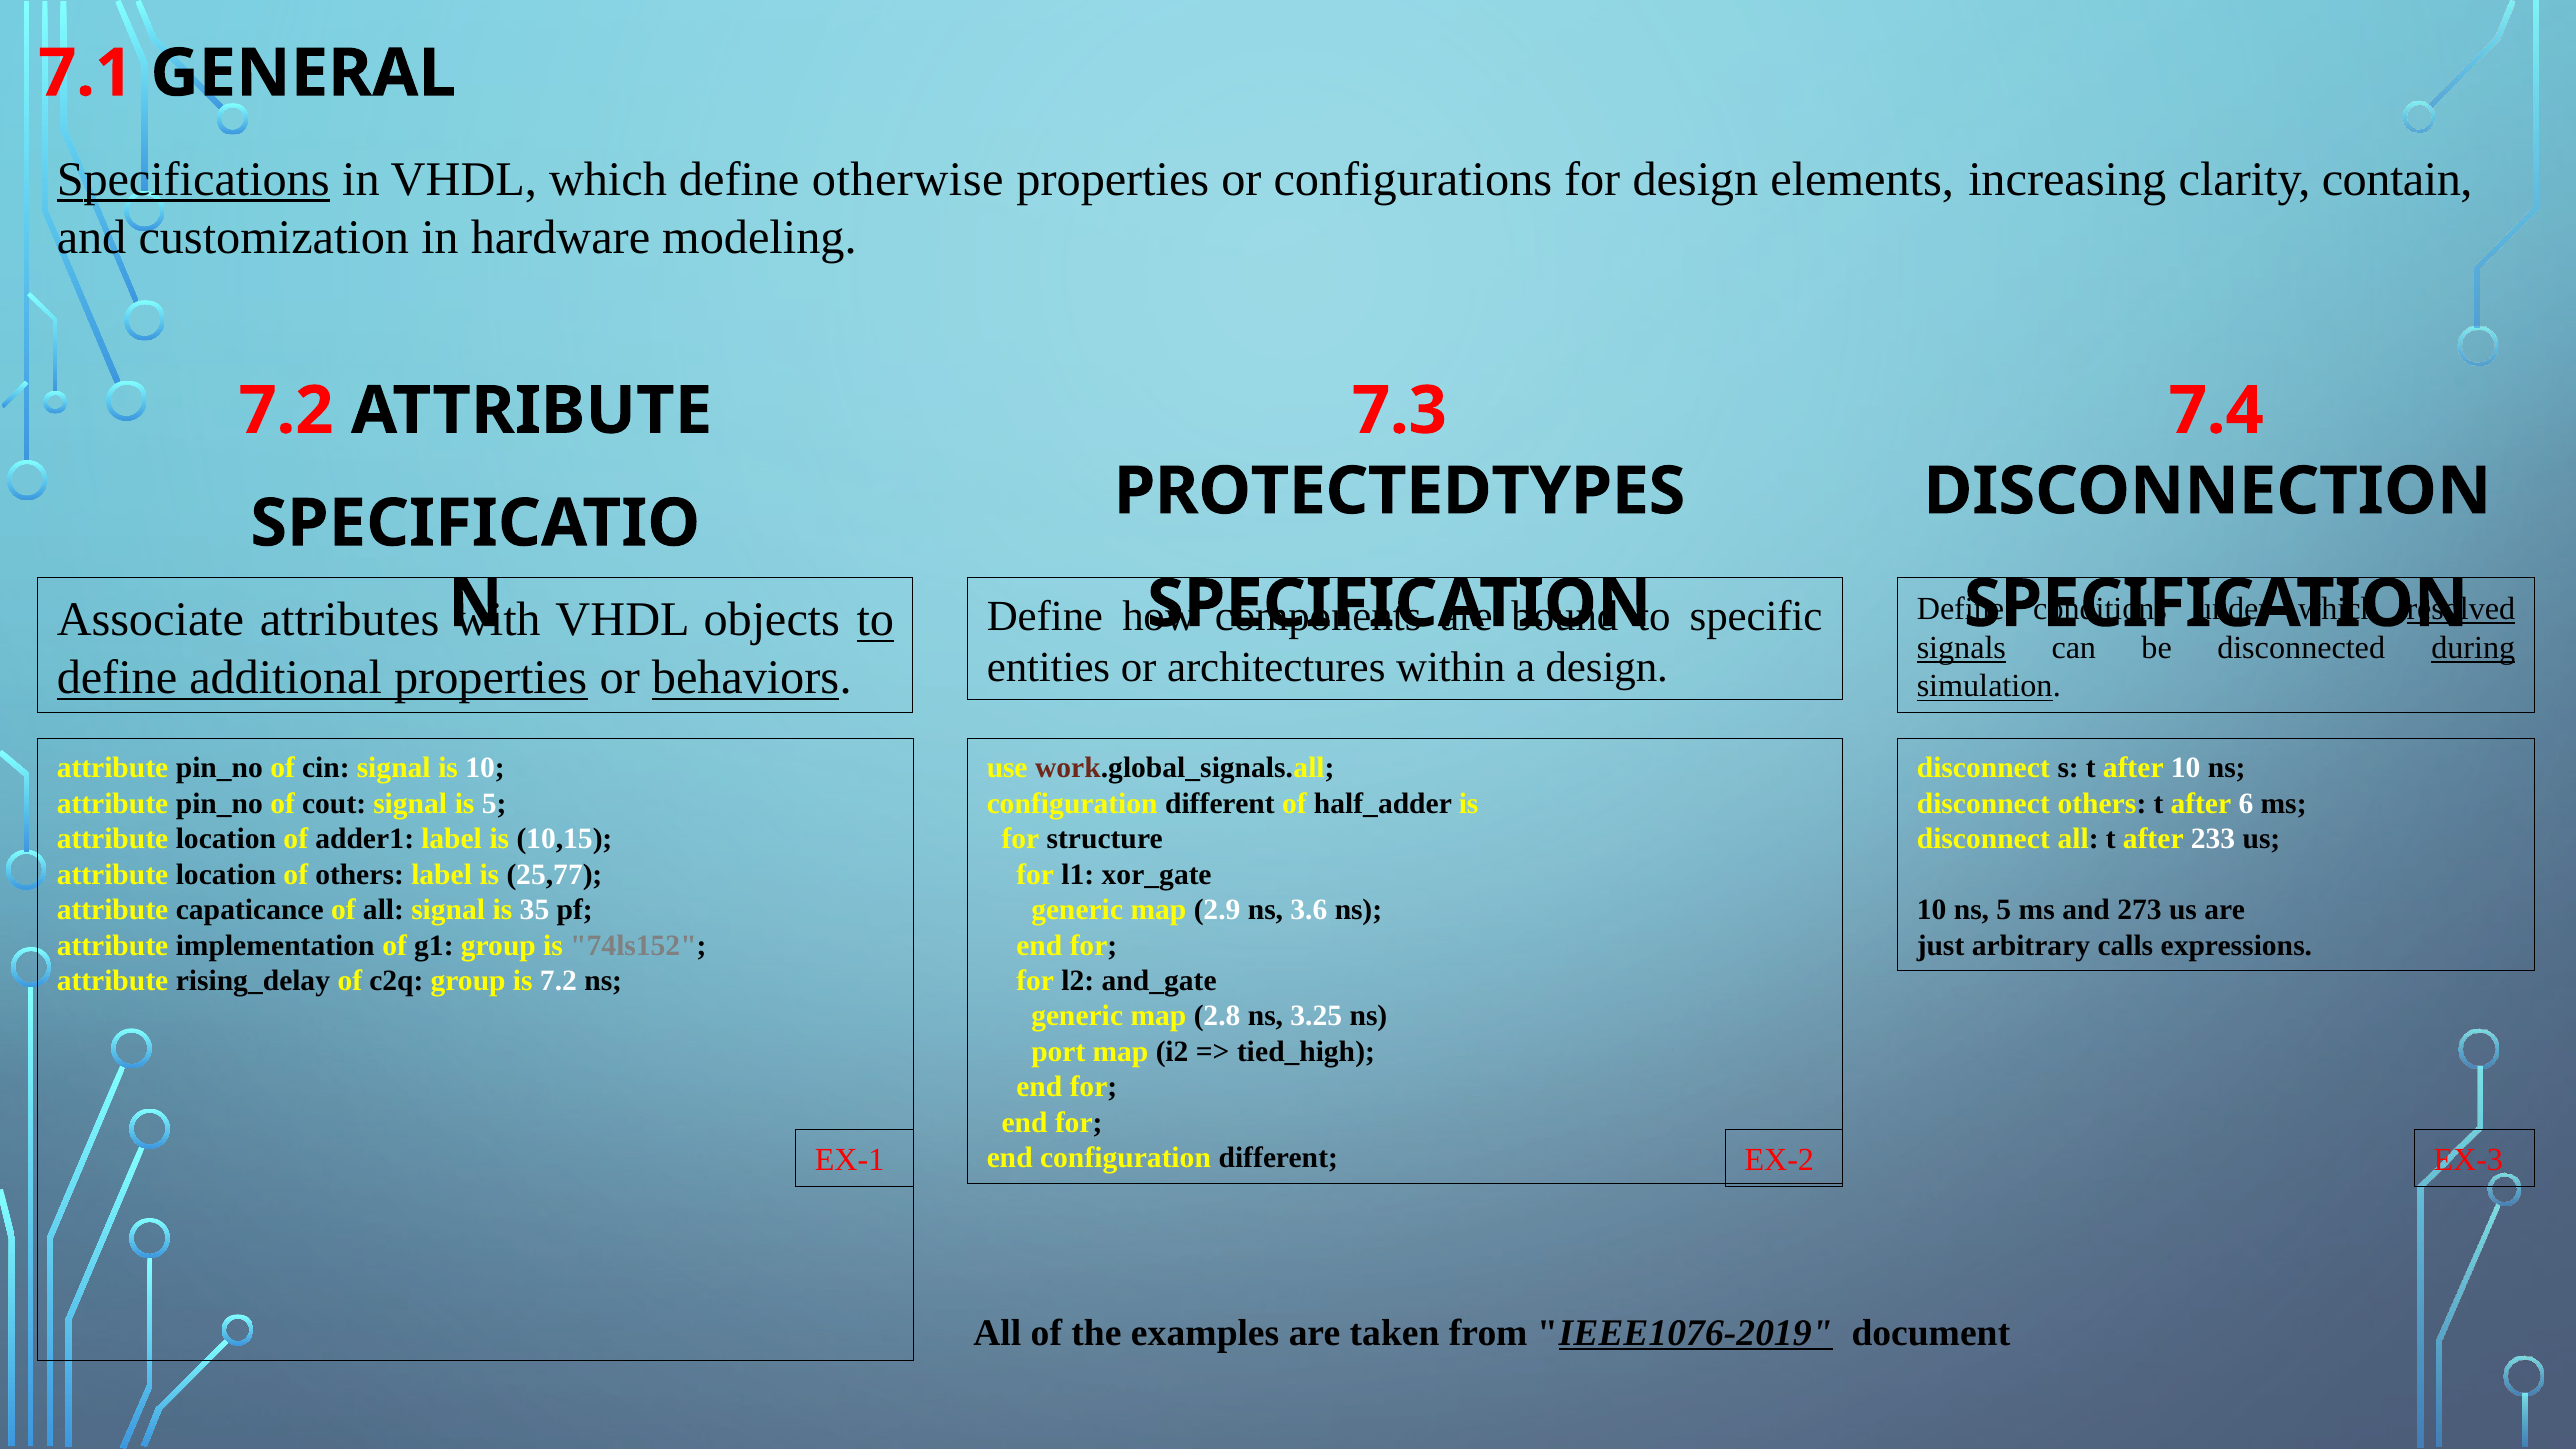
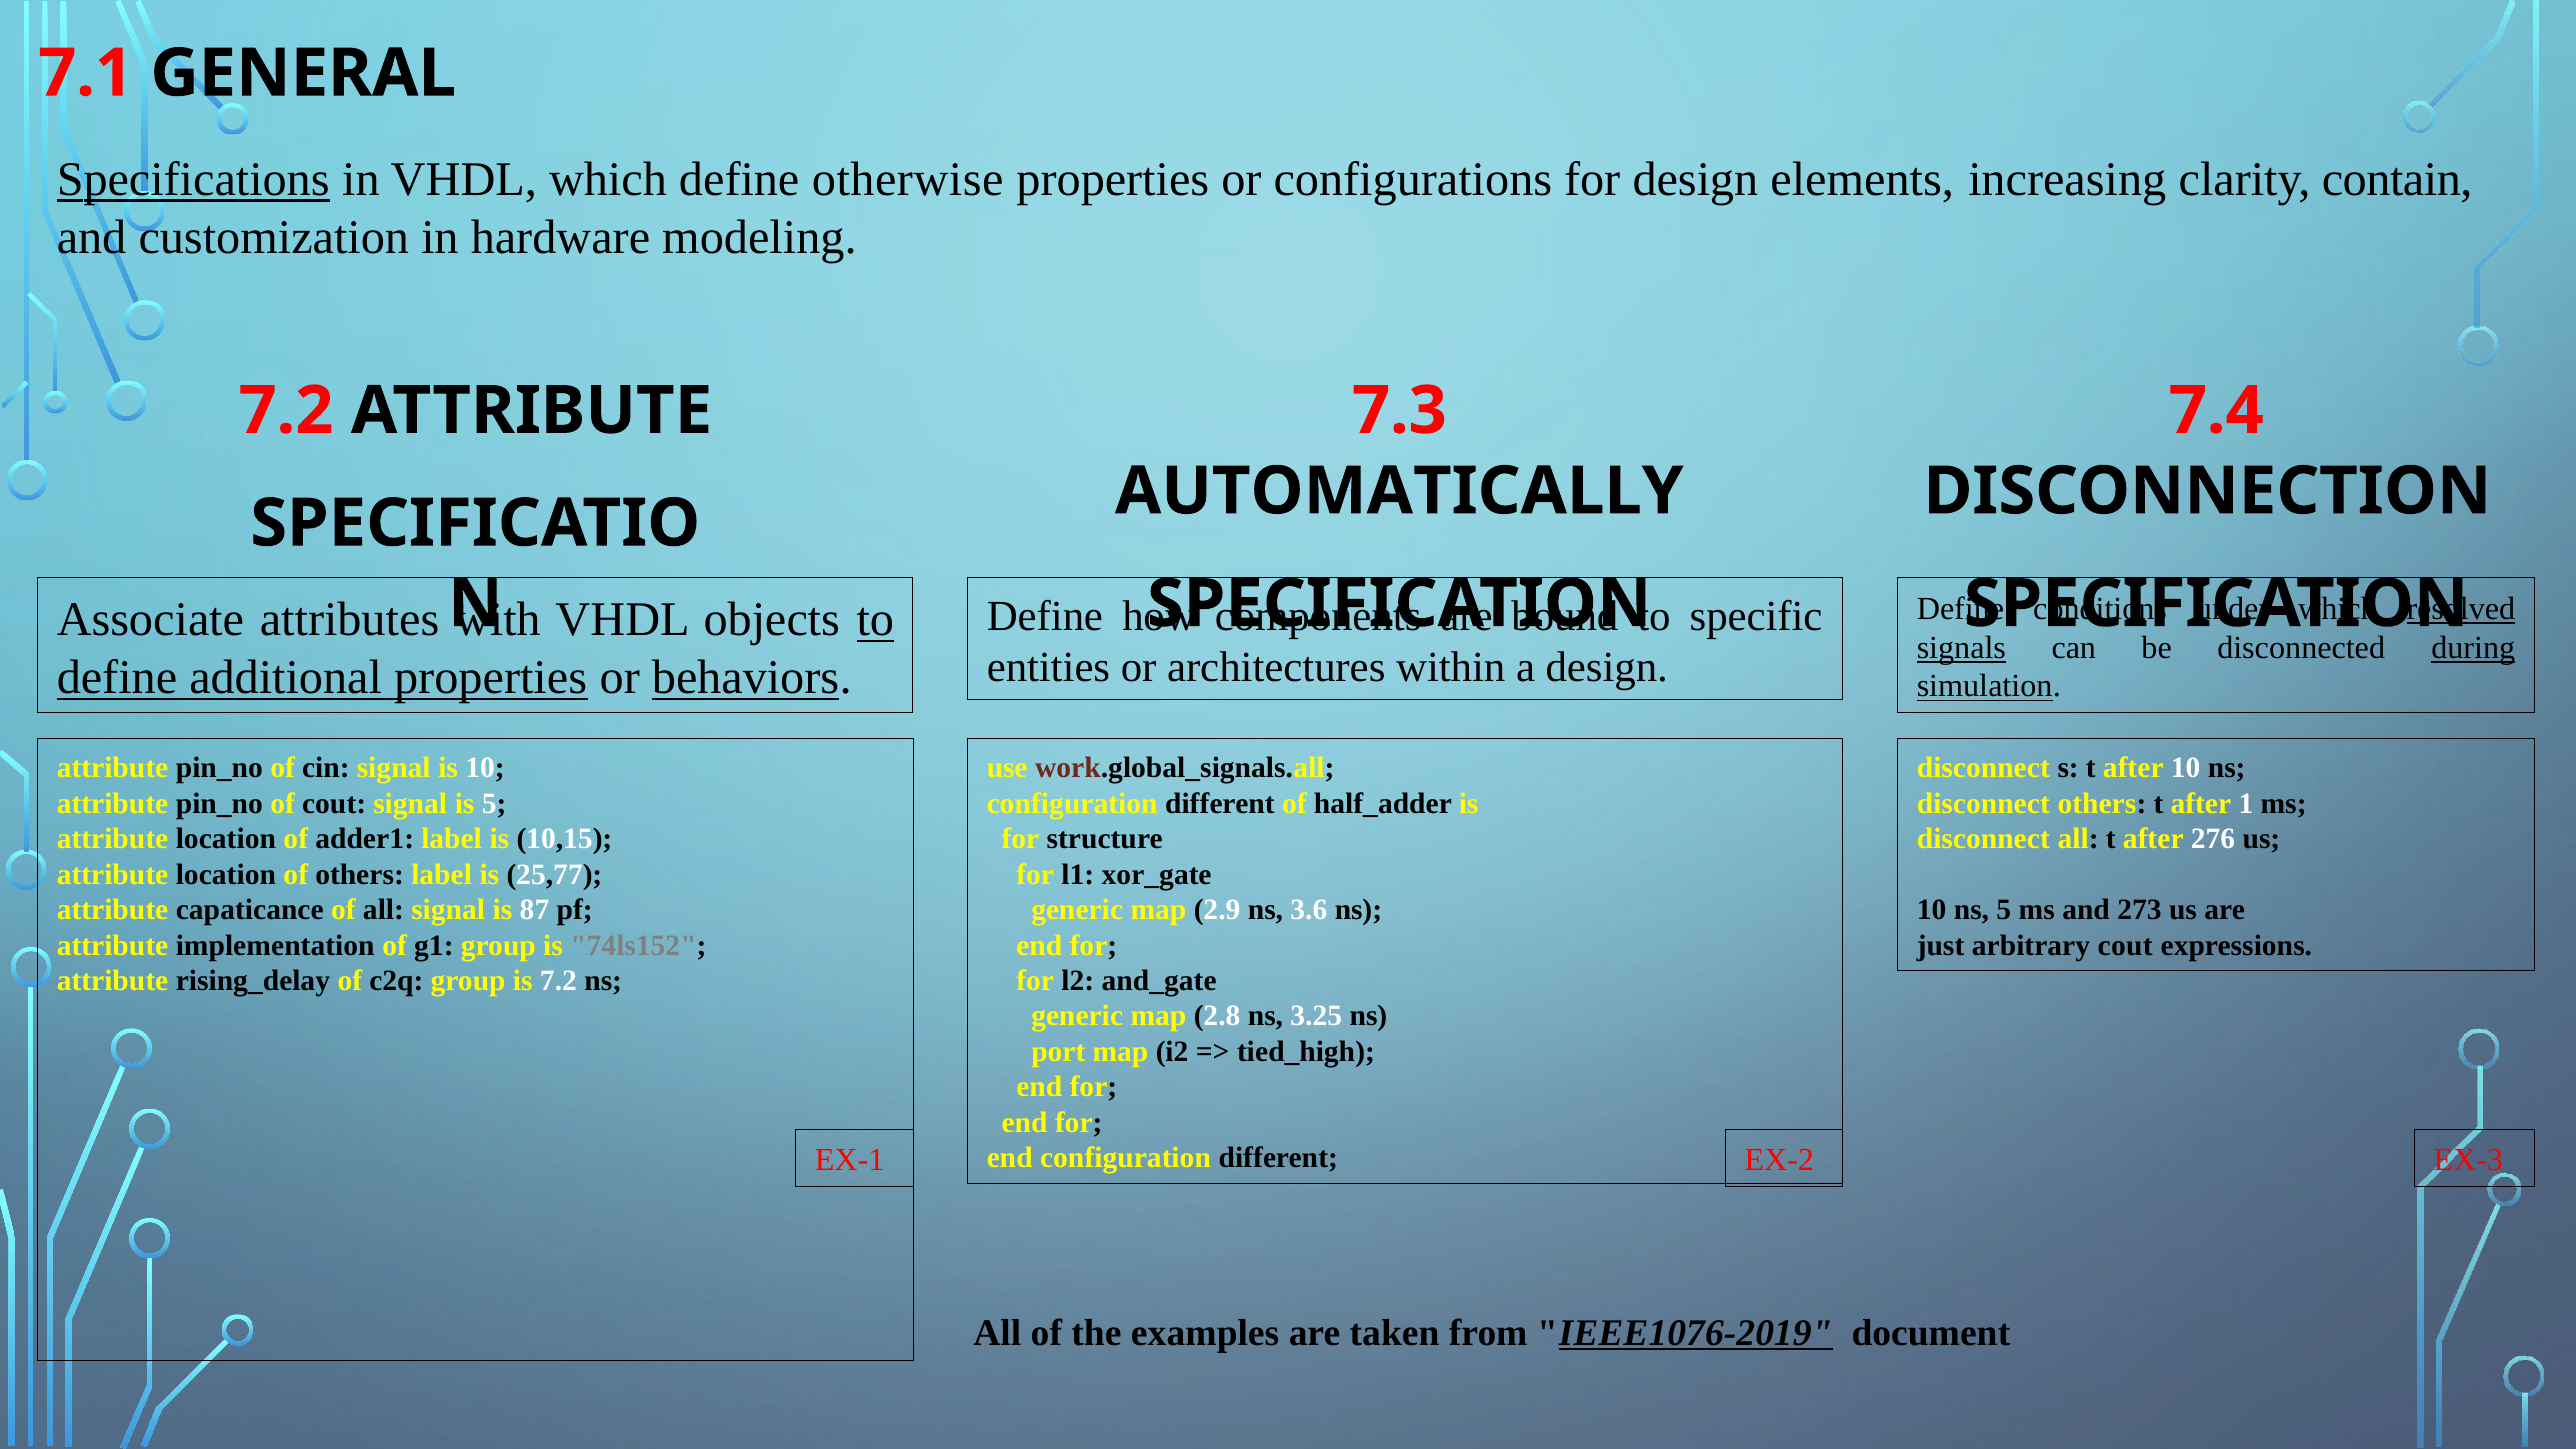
PROTECTEDTYPES: PROTECTEDTYPES -> AUTOMATICALLY
6: 6 -> 1
233: 233 -> 276
35: 35 -> 87
arbitrary calls: calls -> cout
